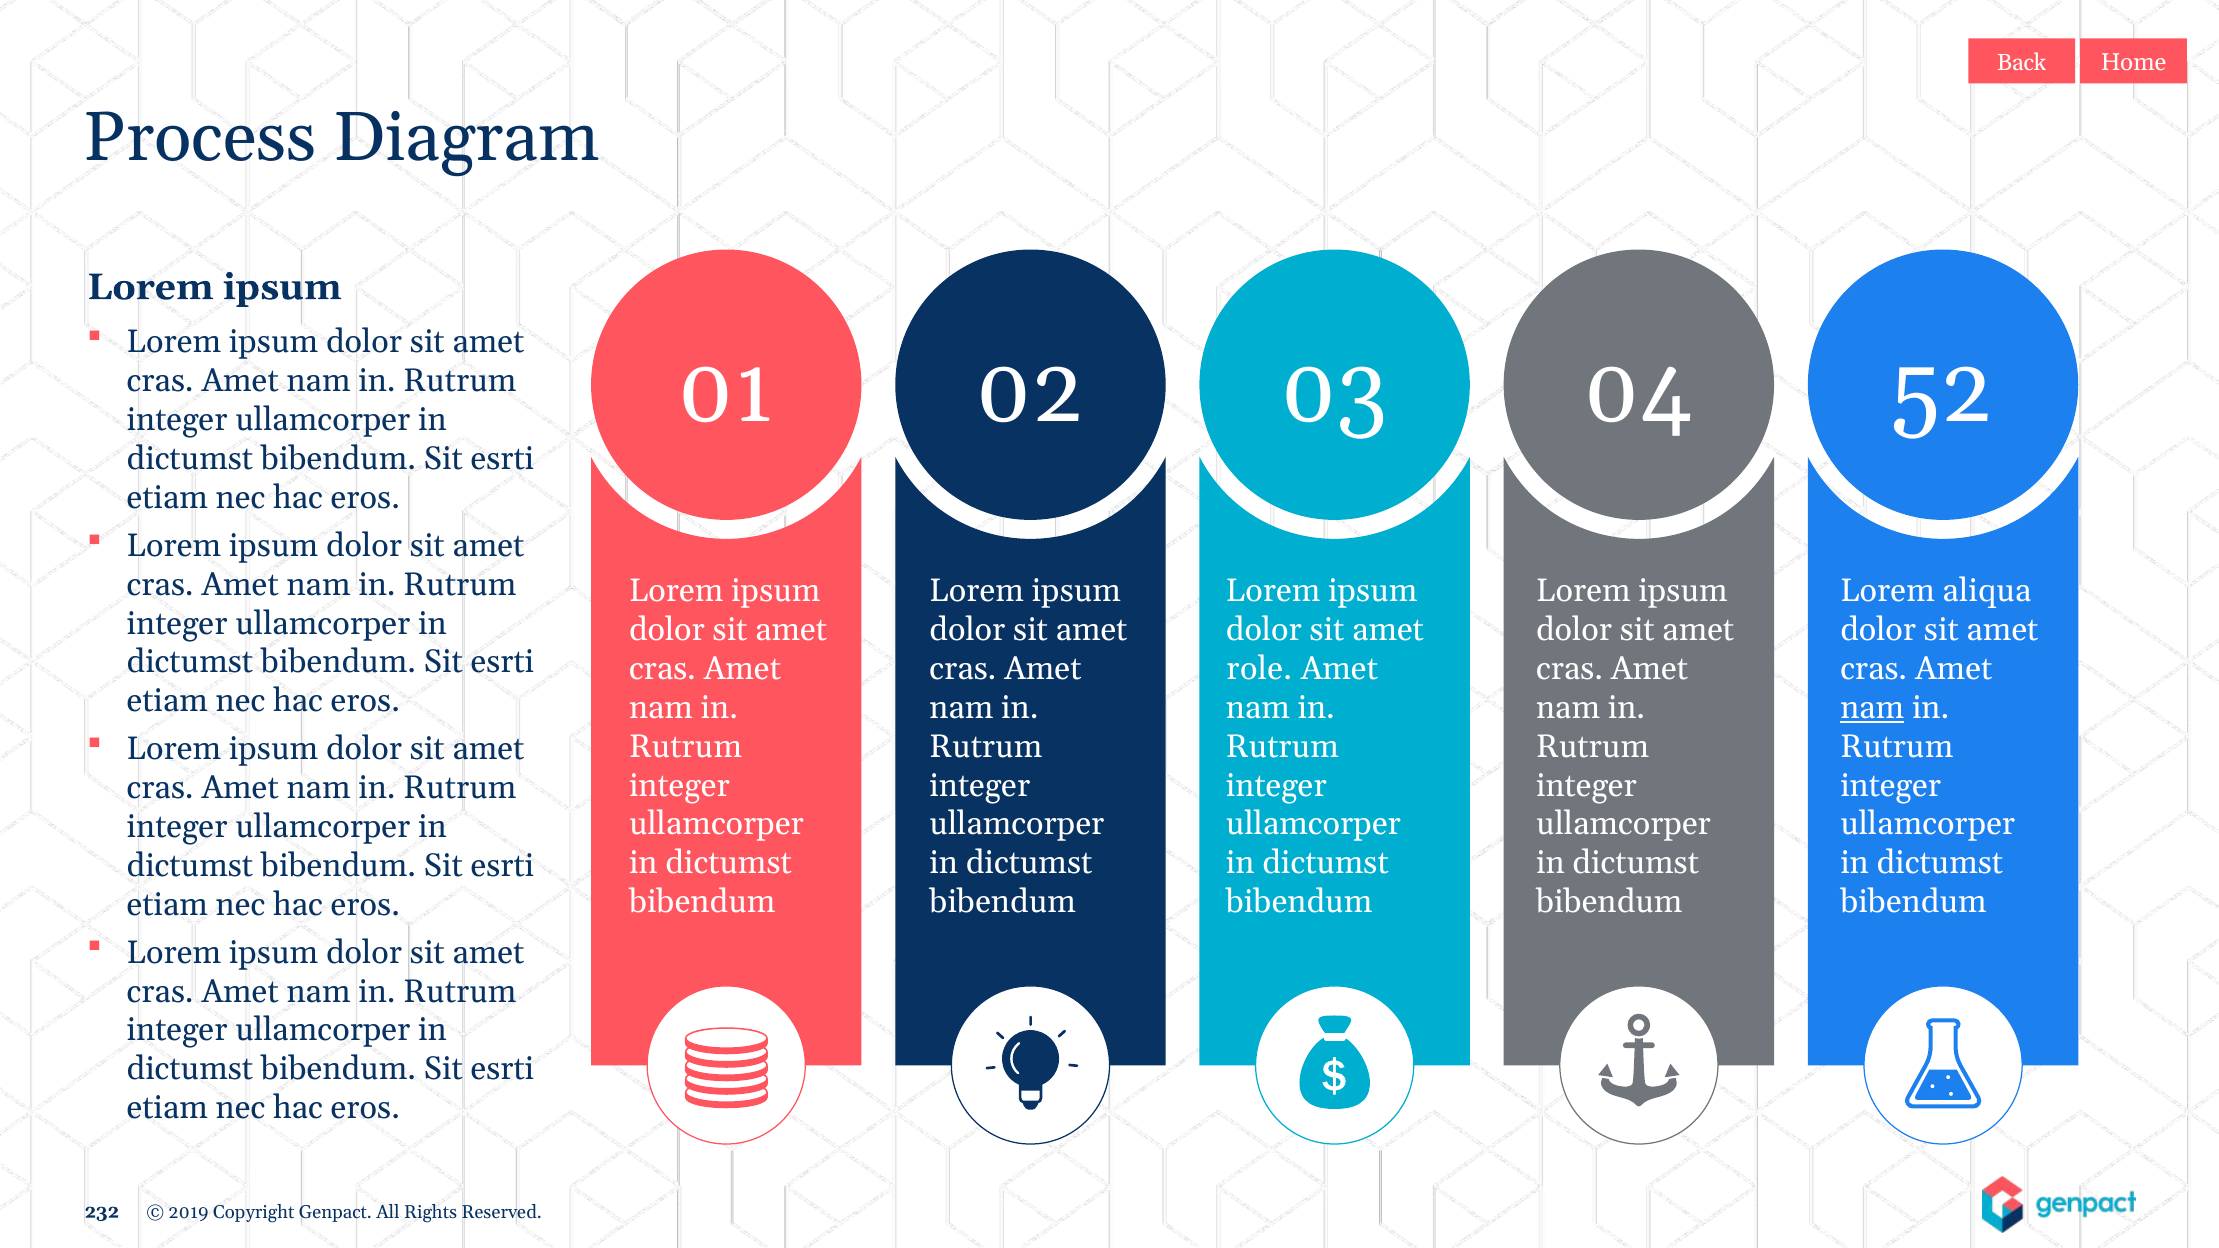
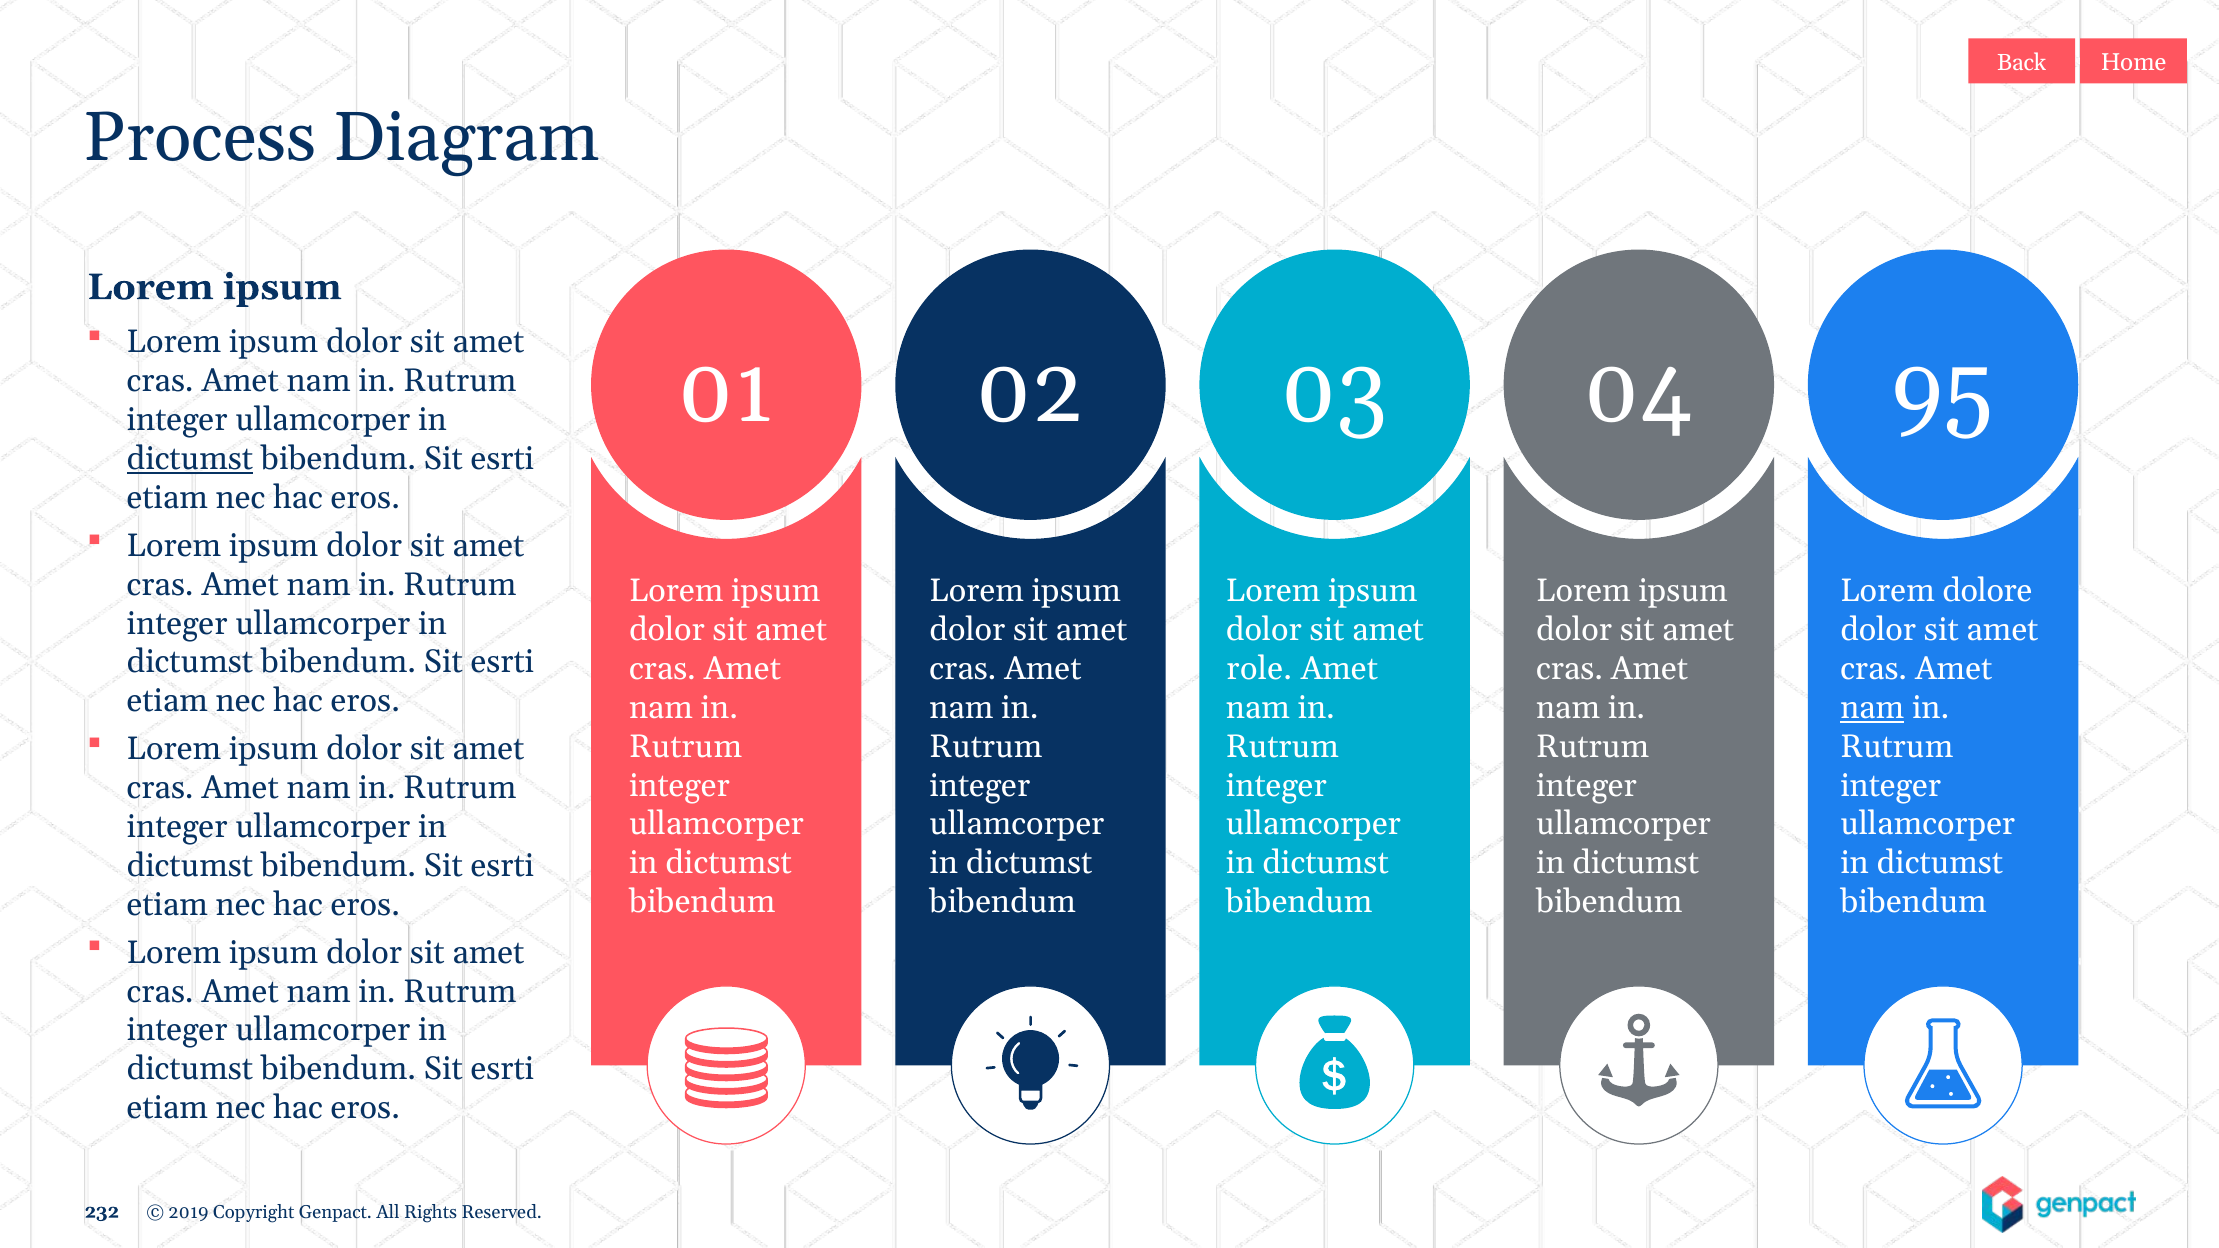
52: 52 -> 95
dictumst at (190, 459) underline: none -> present
aliqua: aliqua -> dolore
